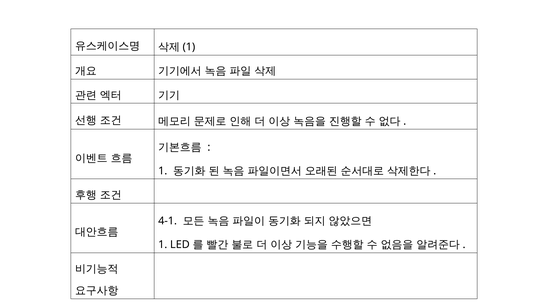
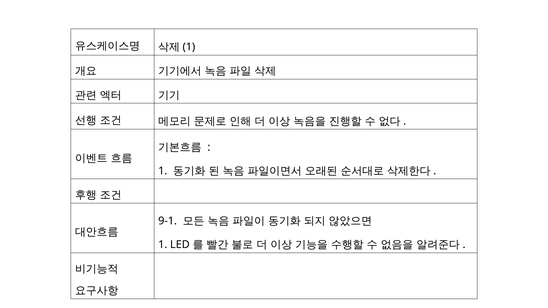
4-1: 4-1 -> 9-1
